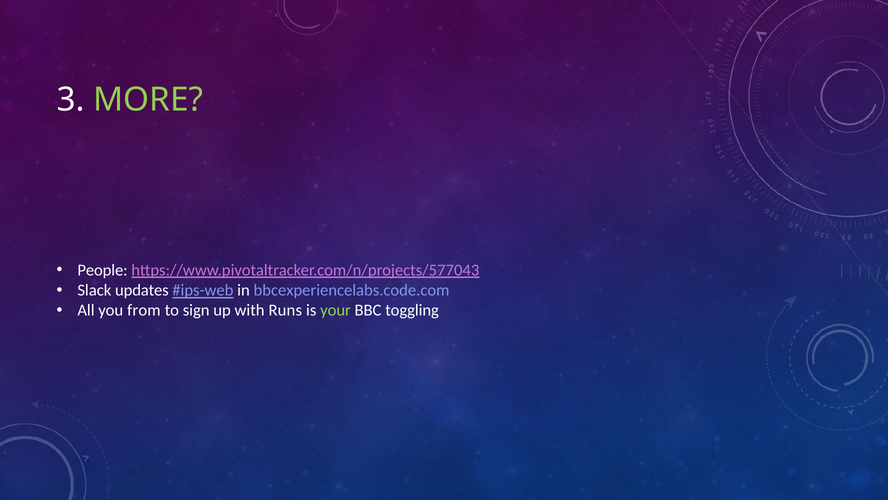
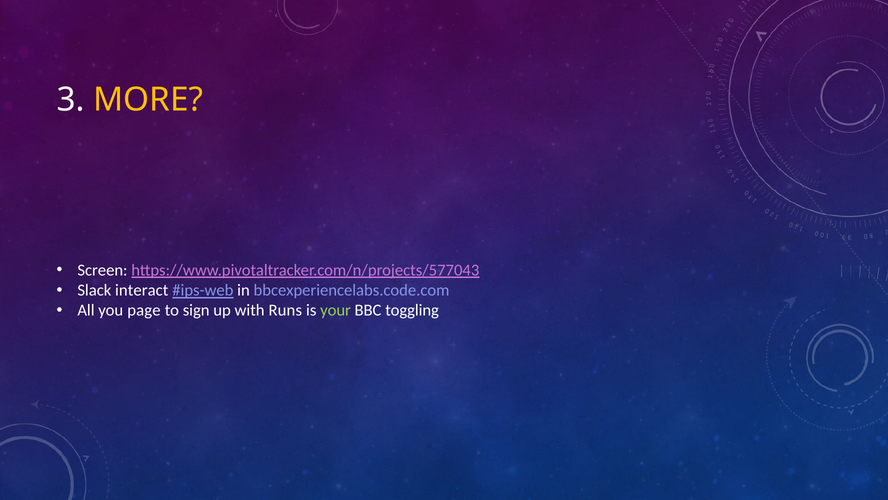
MORE colour: light green -> yellow
People: People -> Screen
updates: updates -> interact
from: from -> page
